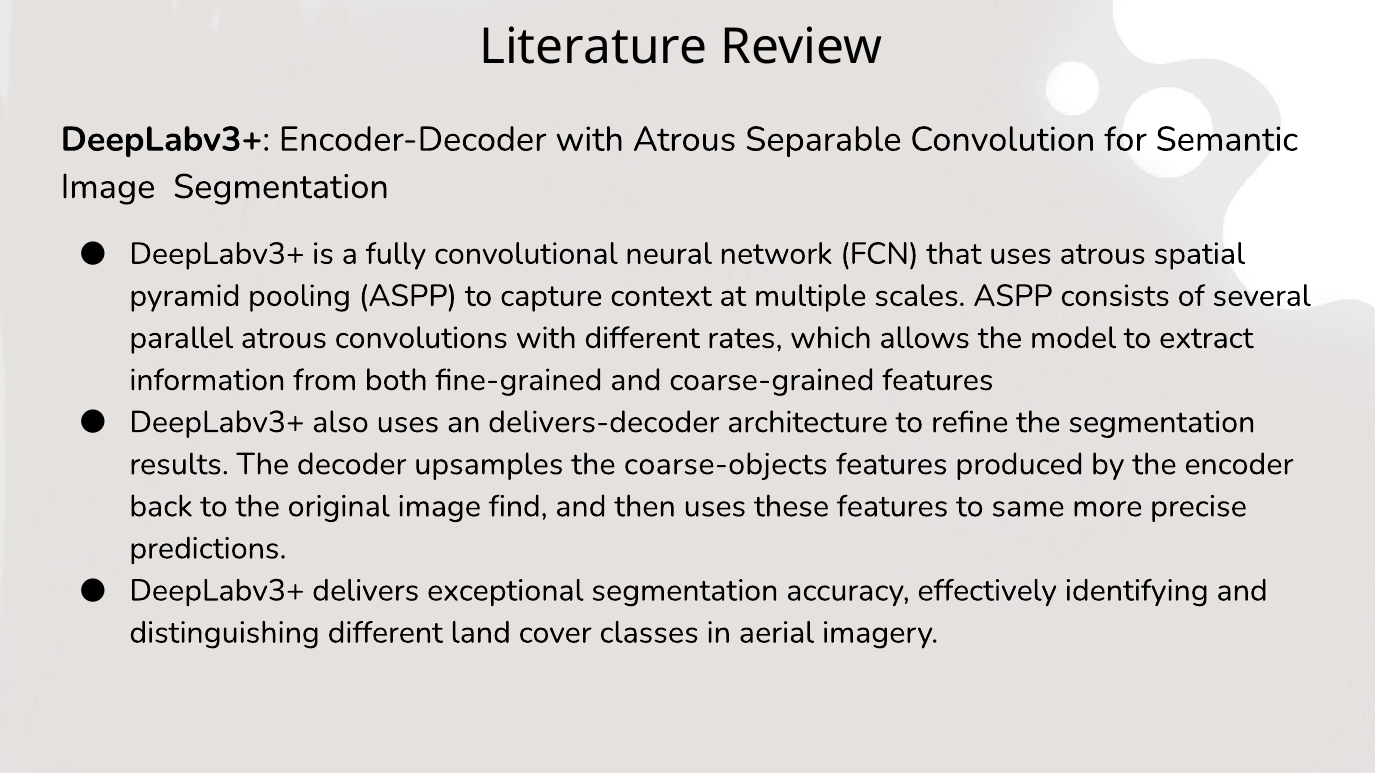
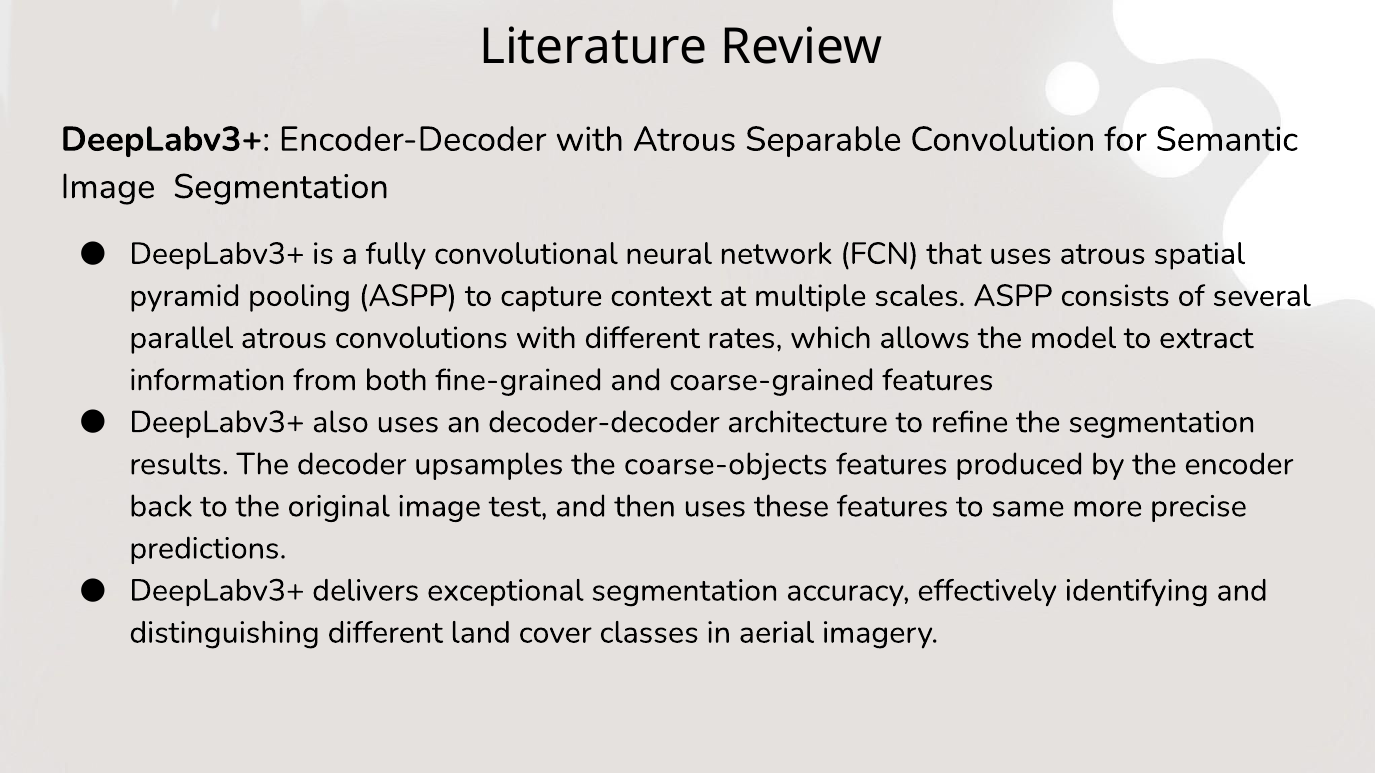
delivers-decoder: delivers-decoder -> decoder-decoder
find: find -> test
